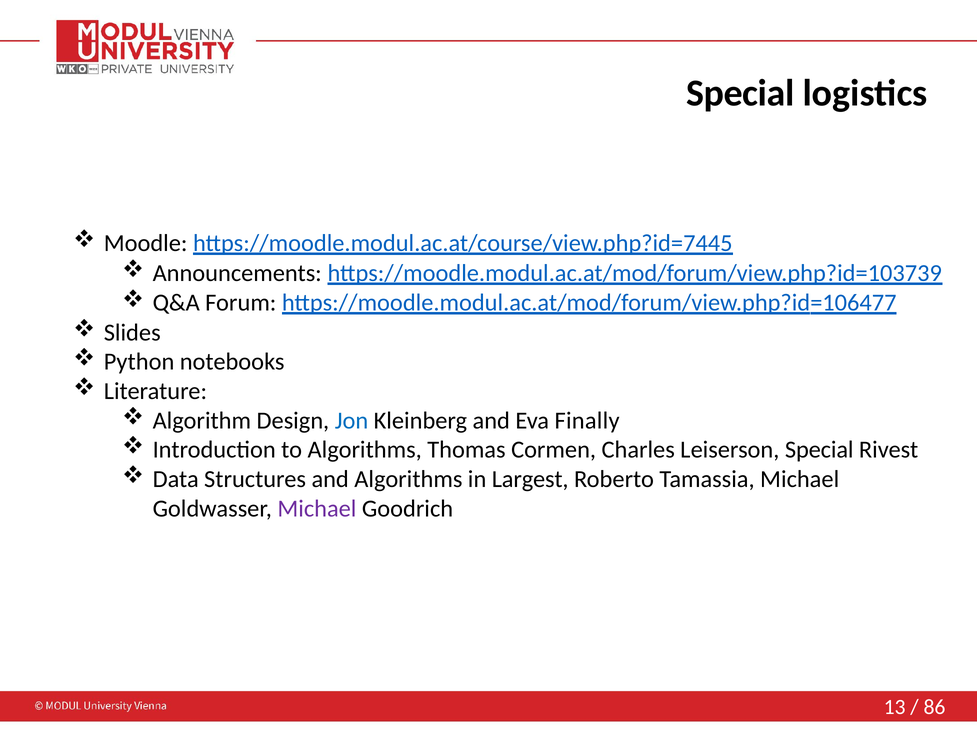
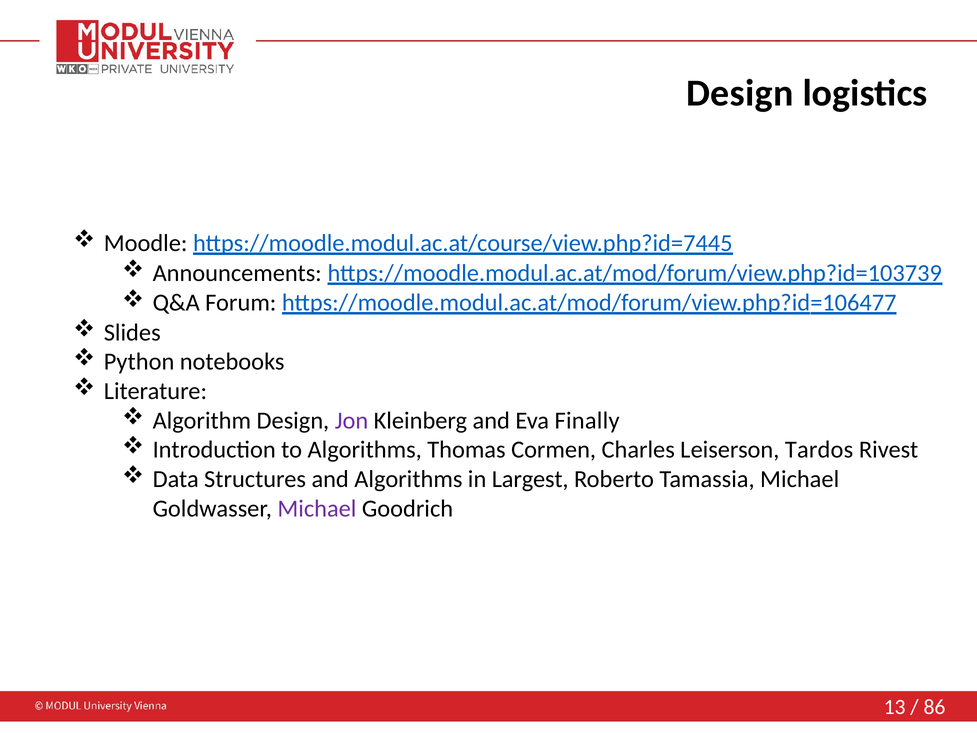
Special at (740, 93): Special -> Design
Jon colour: blue -> purple
Leiserson Special: Special -> Tardos
